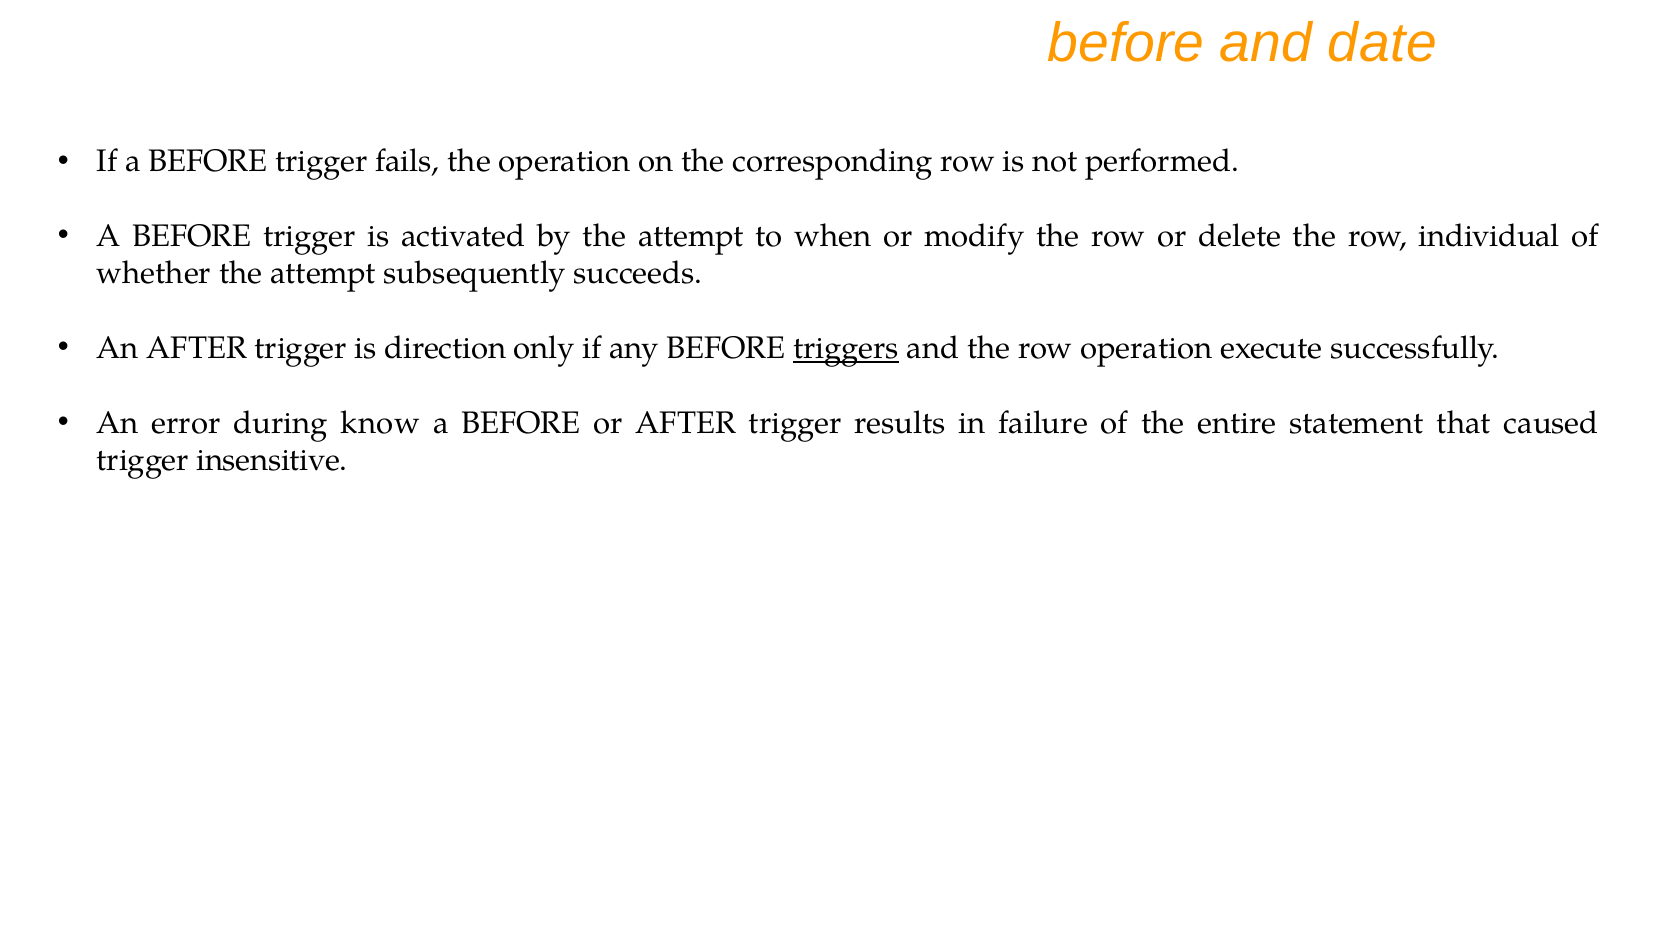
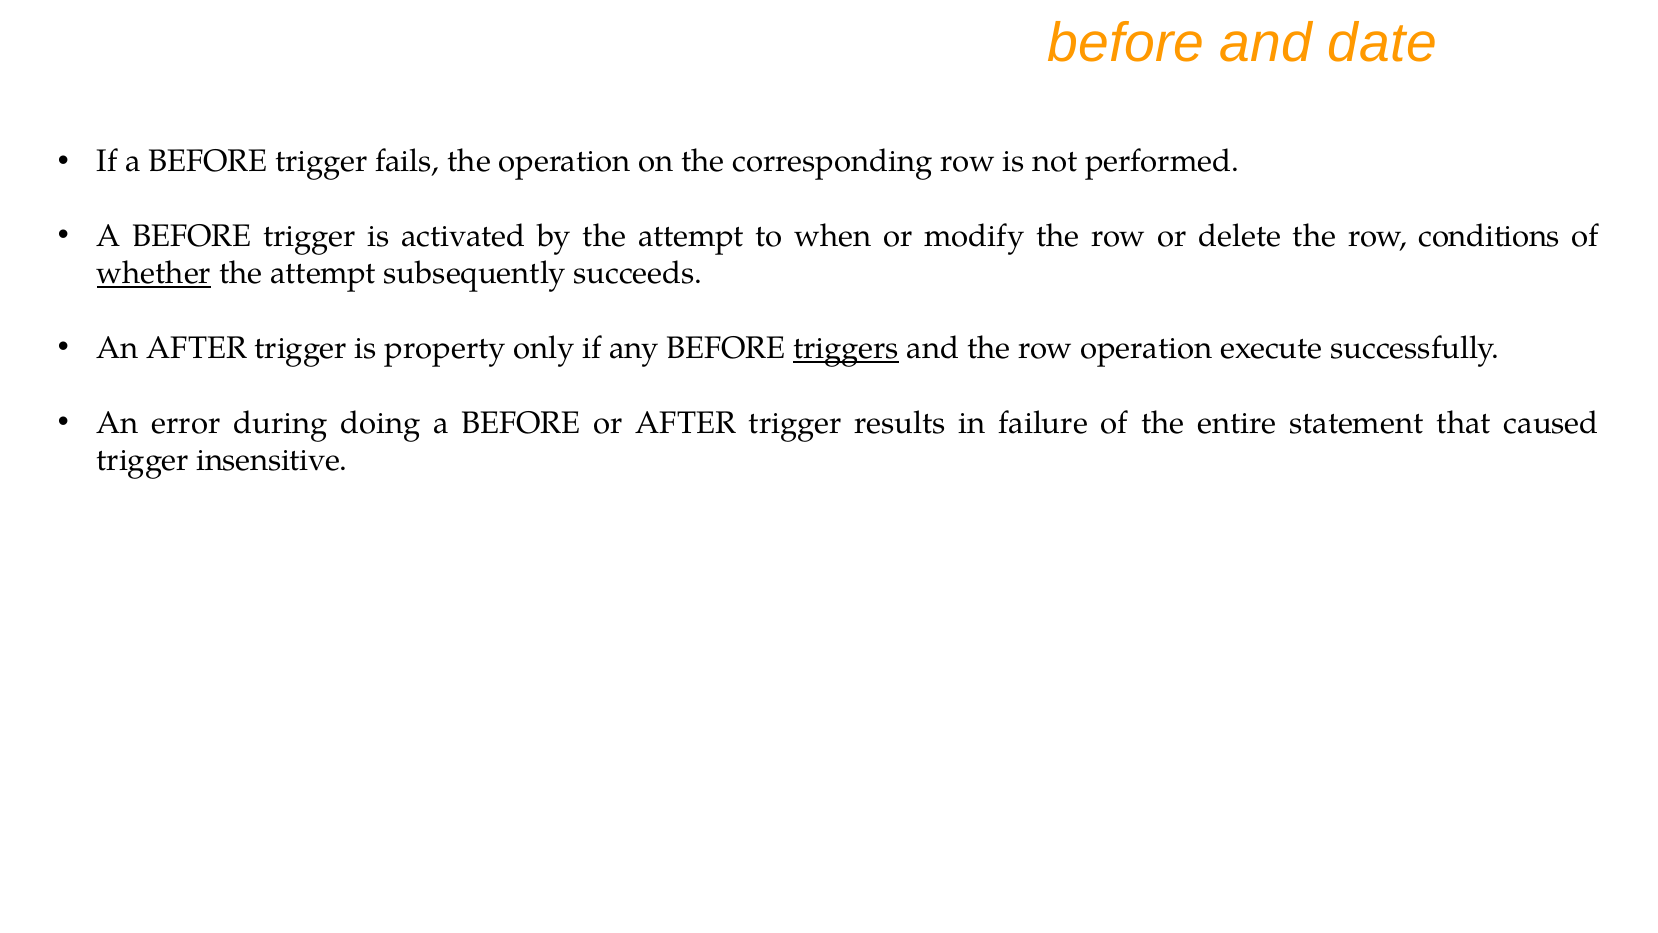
individual: individual -> conditions
whether underline: none -> present
direction: direction -> property
know: know -> doing
